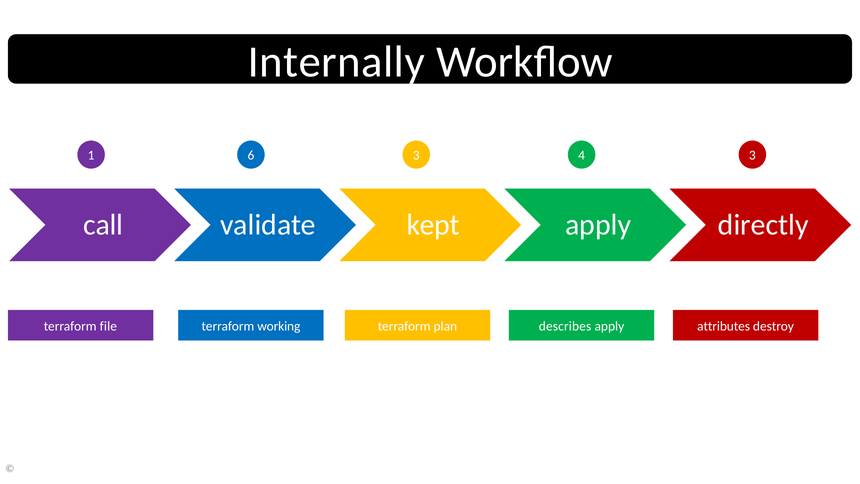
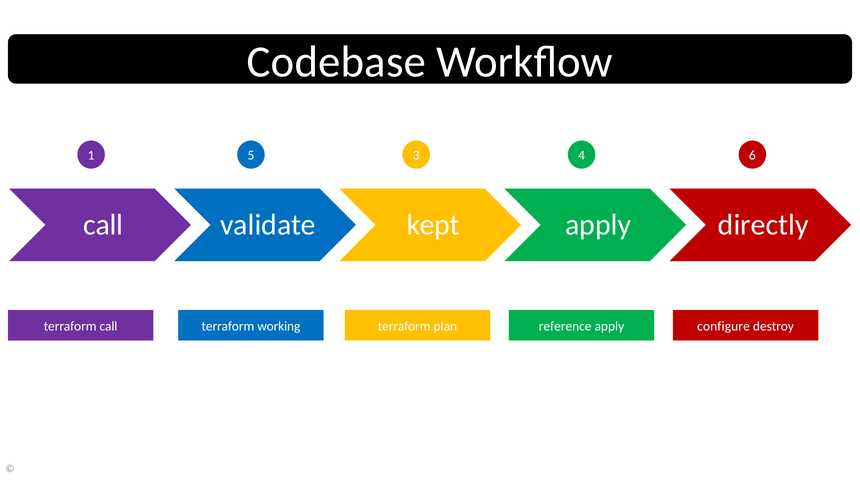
Internally: Internally -> Codebase
6: 6 -> 5
4 3: 3 -> 6
terraform file: file -> call
describes: describes -> reference
attributes: attributes -> configure
